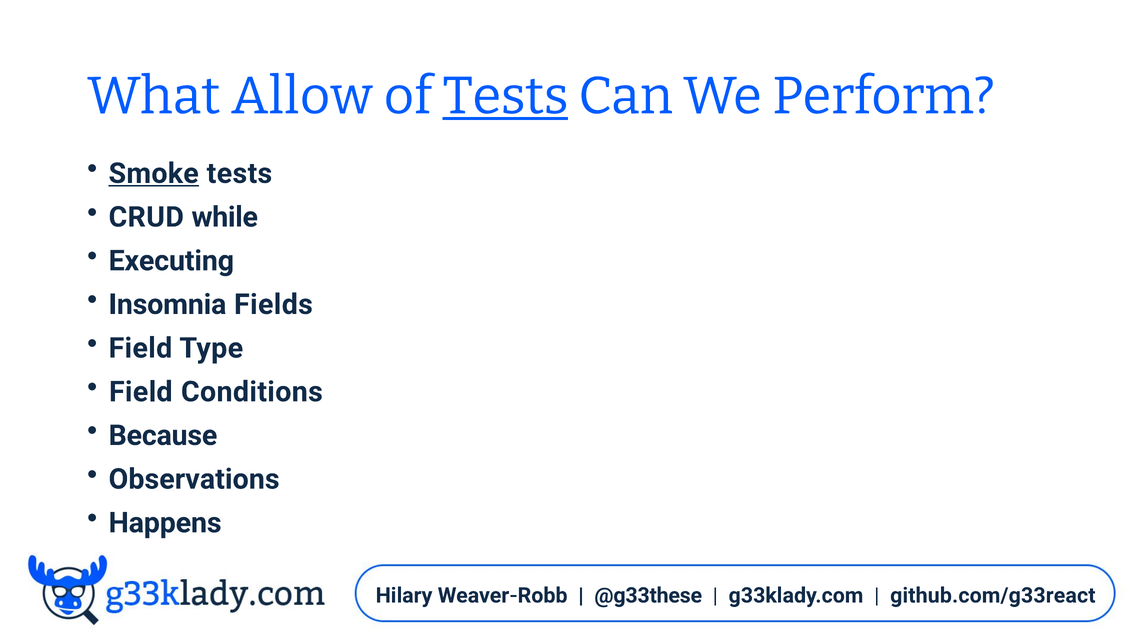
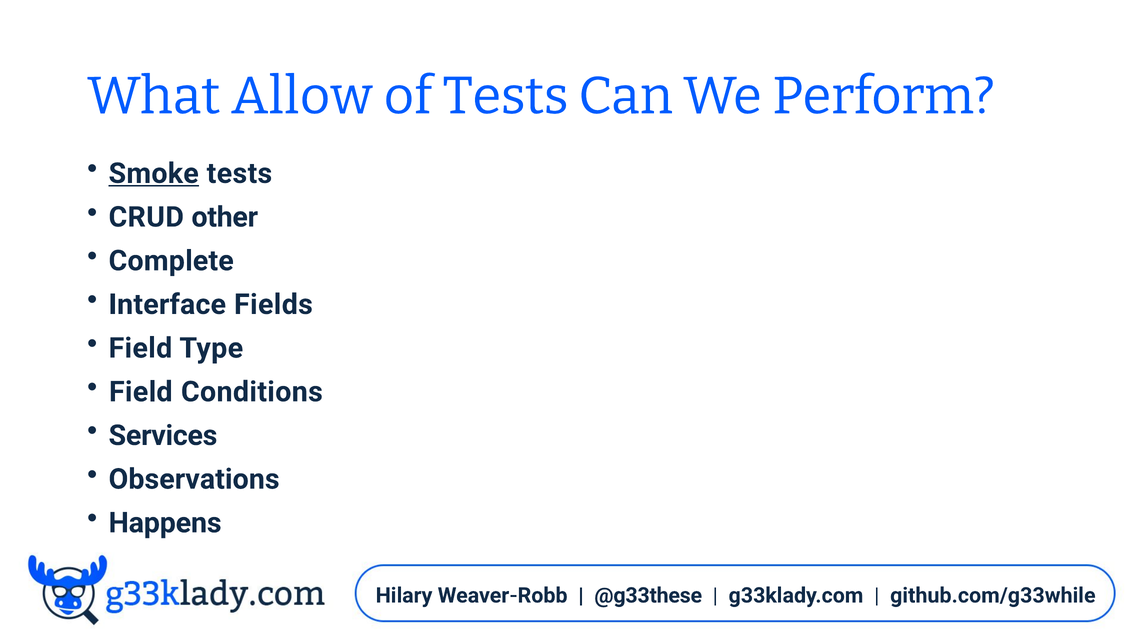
Tests at (505, 96) underline: present -> none
while: while -> other
Executing: Executing -> Complete
Insomnia: Insomnia -> Interface
Because: Because -> Services
github.com/g33react: github.com/g33react -> github.com/g33while
